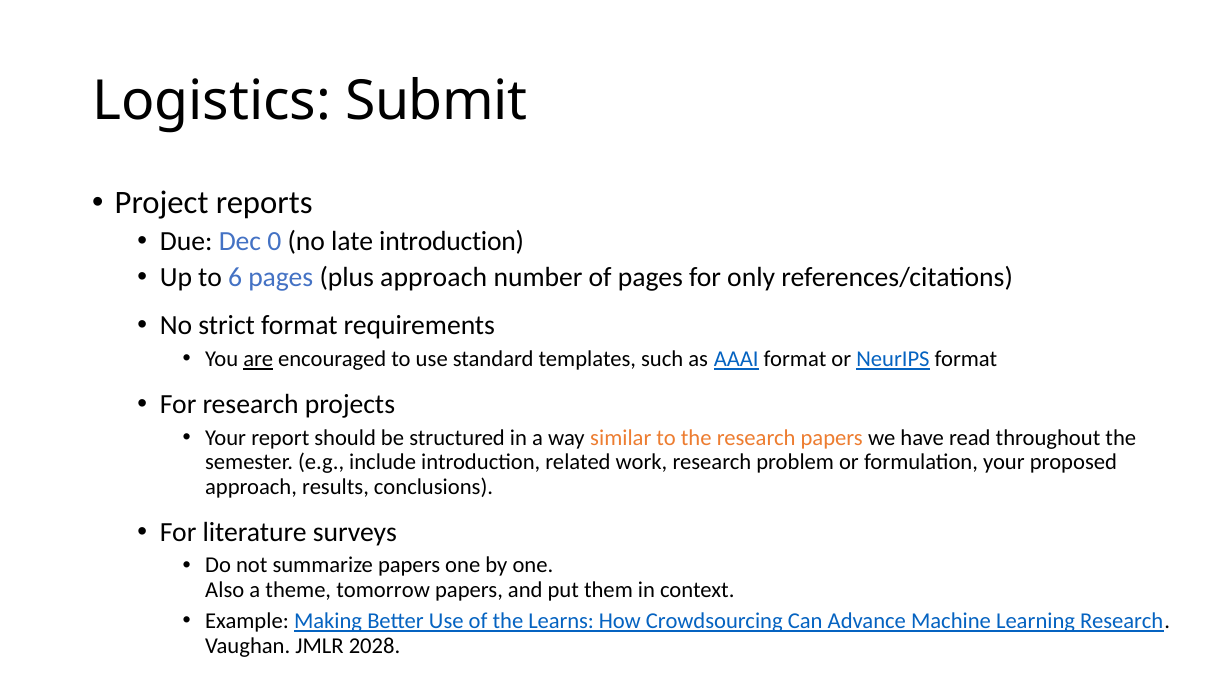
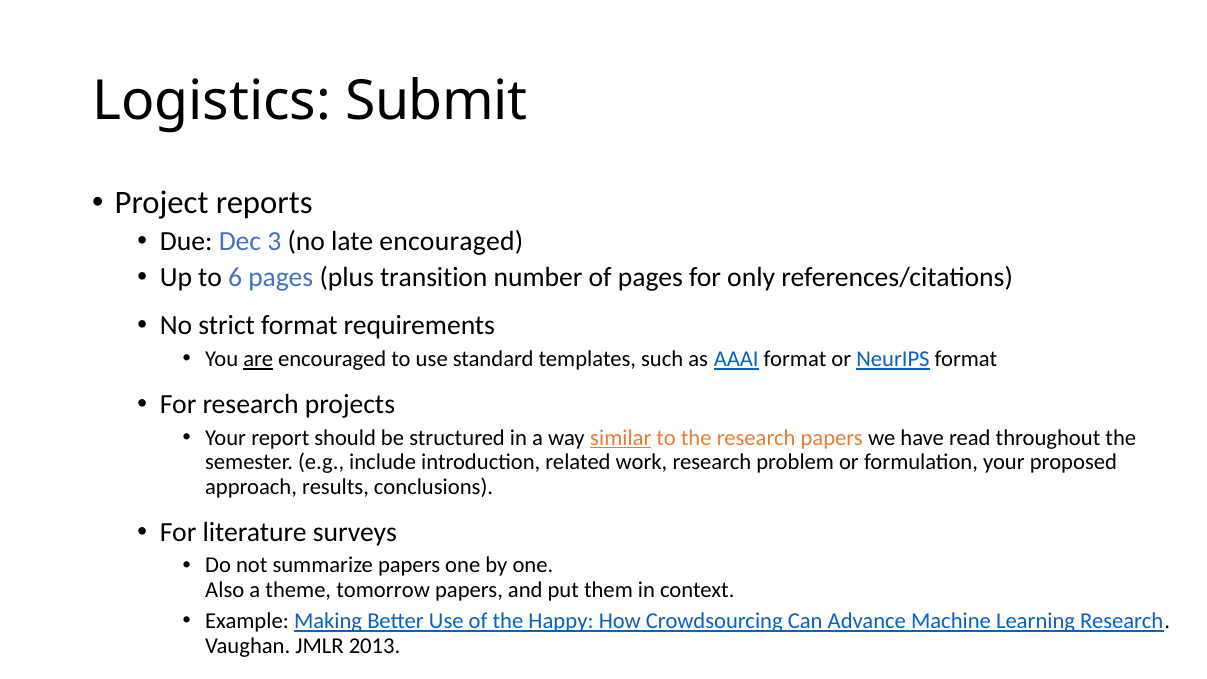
0: 0 -> 3
late introduction: introduction -> encouraged
plus approach: approach -> transition
similar underline: none -> present
Learns: Learns -> Happy
2028: 2028 -> 2013
